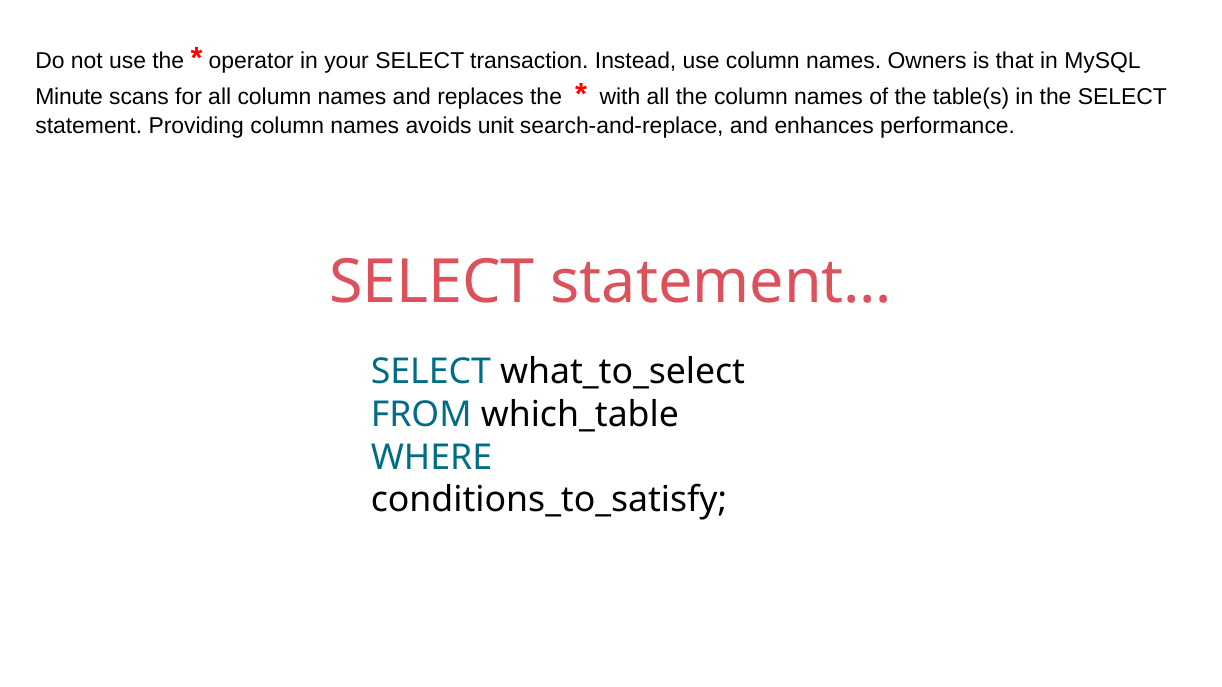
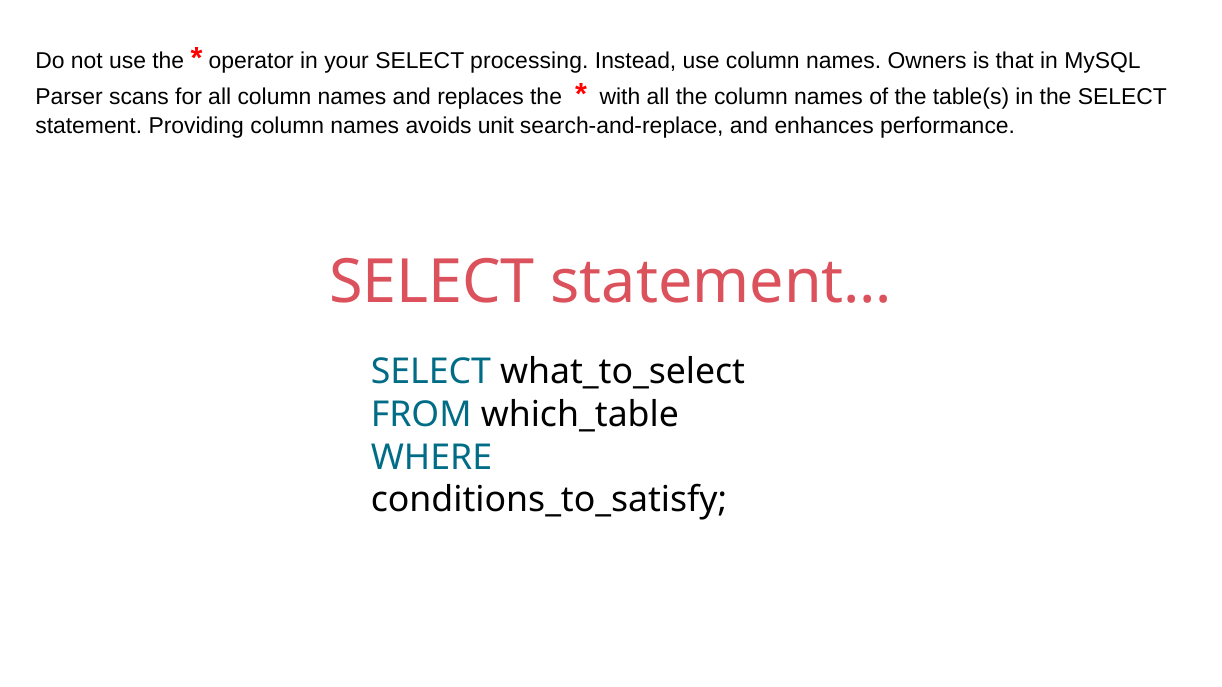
transaction: transaction -> processing
Minute: Minute -> Parser
